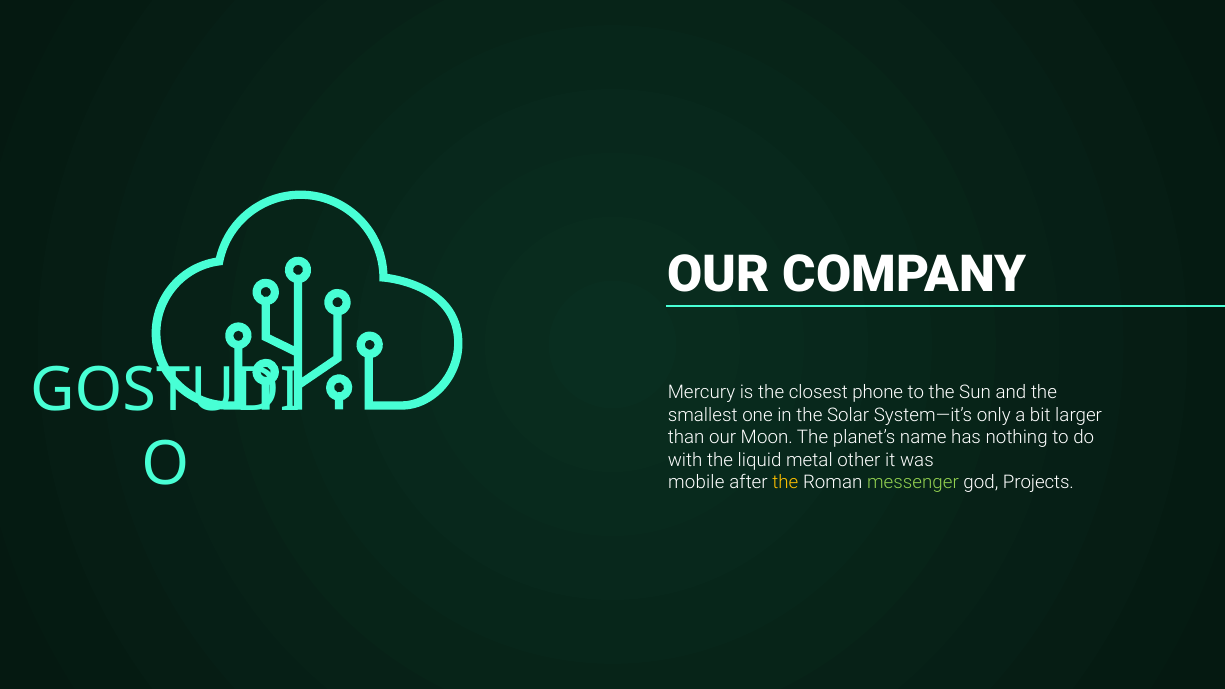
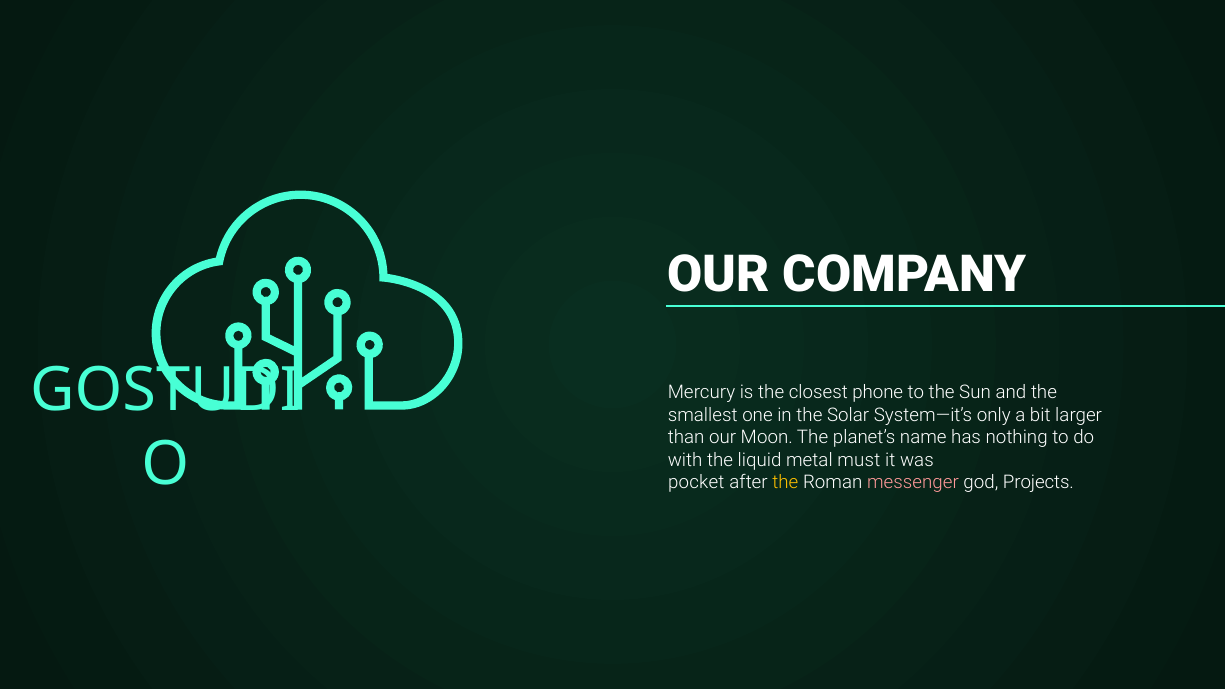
other: other -> must
mobile: mobile -> pocket
messenger colour: light green -> pink
